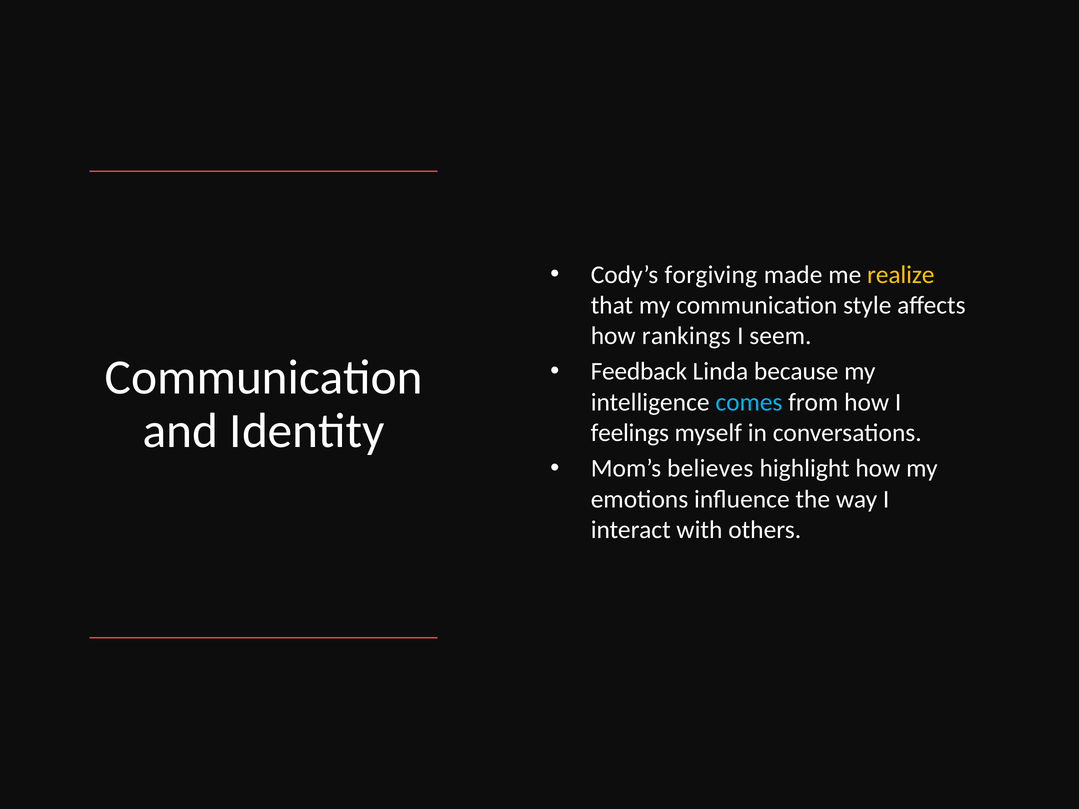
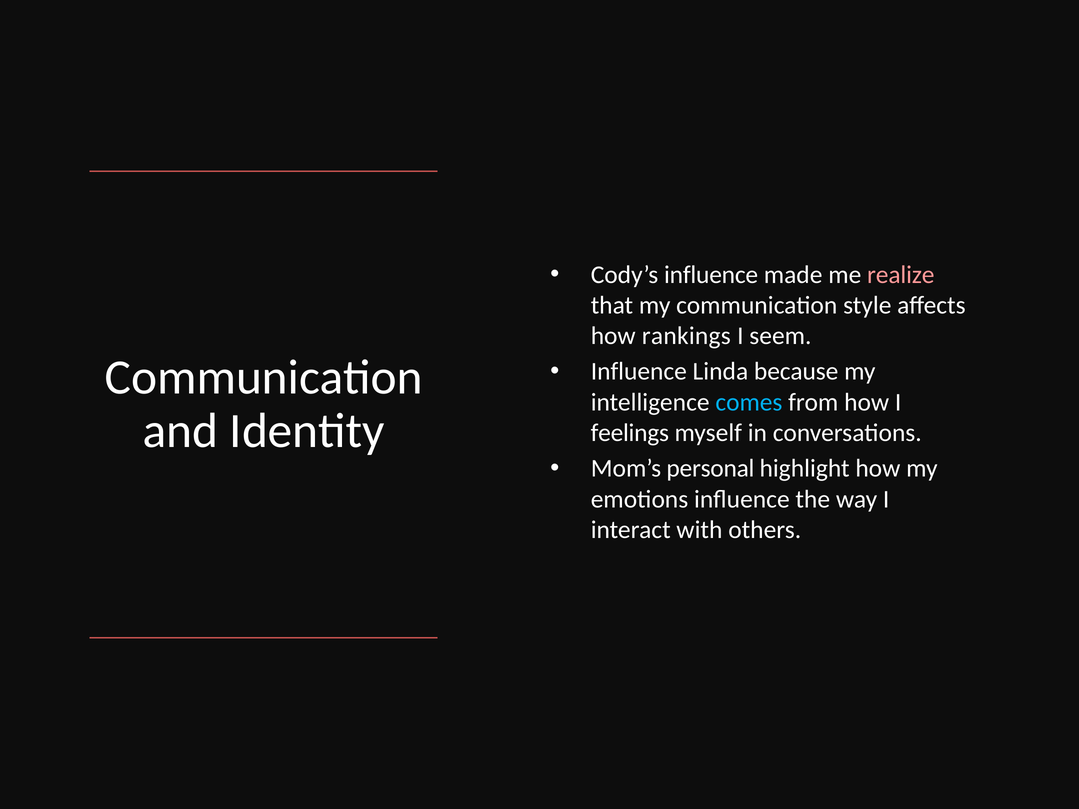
Cody’s forgiving: forgiving -> influence
realize colour: yellow -> pink
Feedback at (639, 372): Feedback -> Influence
believes: believes -> personal
